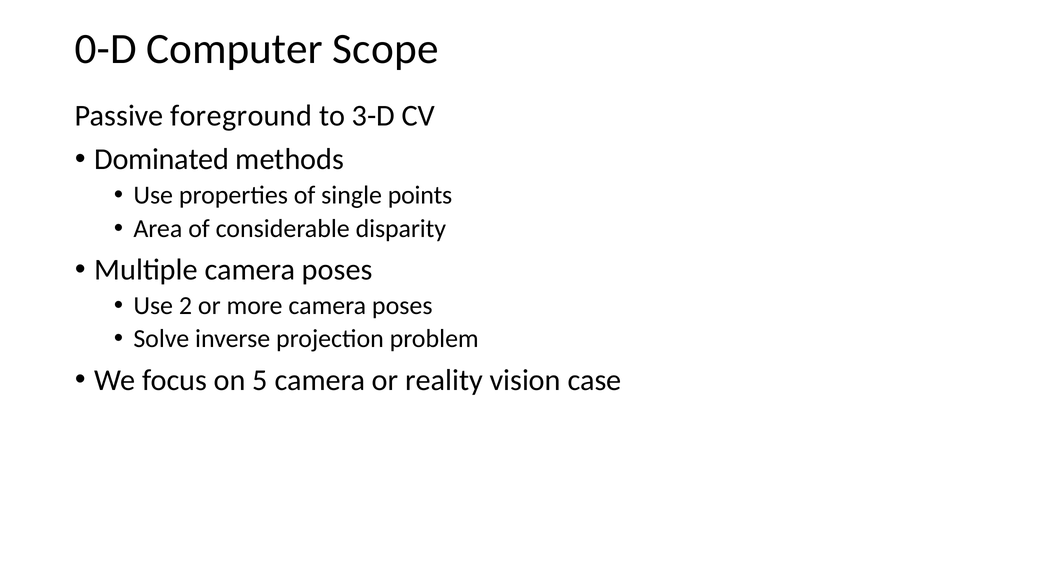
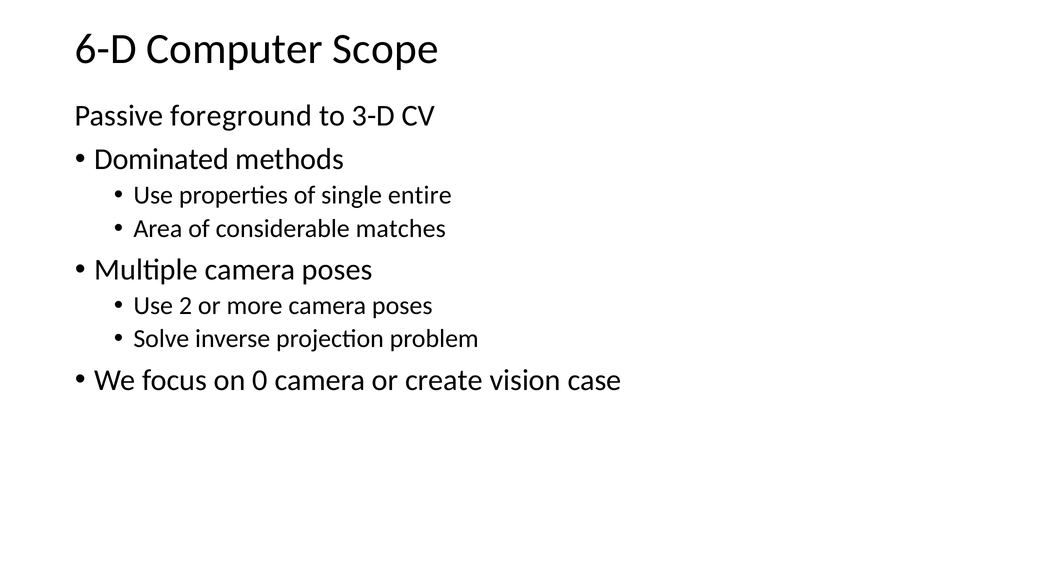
0-D: 0-D -> 6-D
points: points -> entire
disparity: disparity -> matches
5: 5 -> 0
reality: reality -> create
